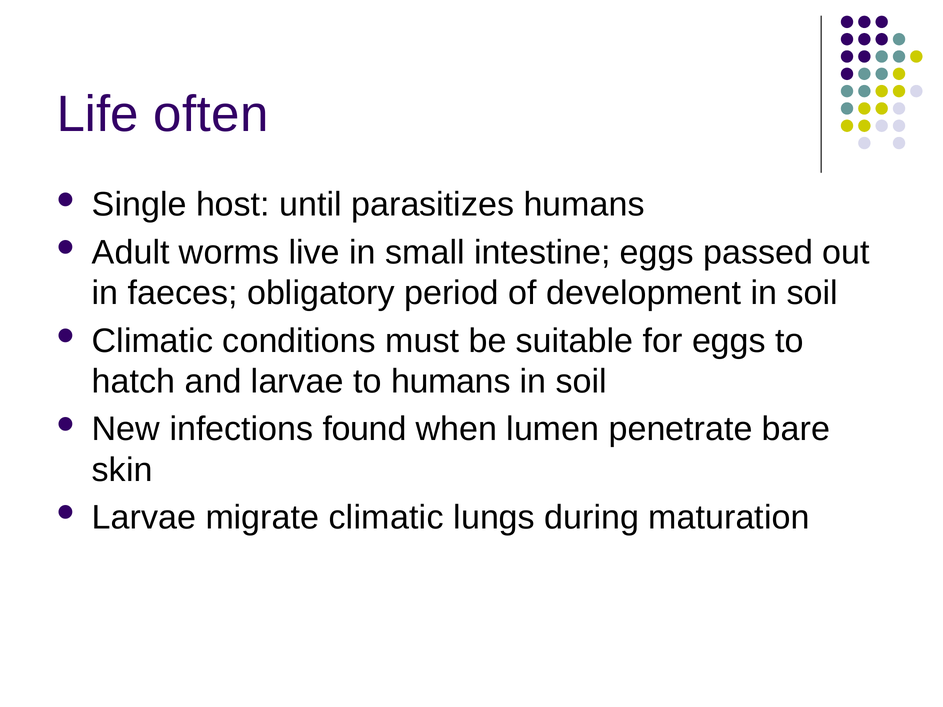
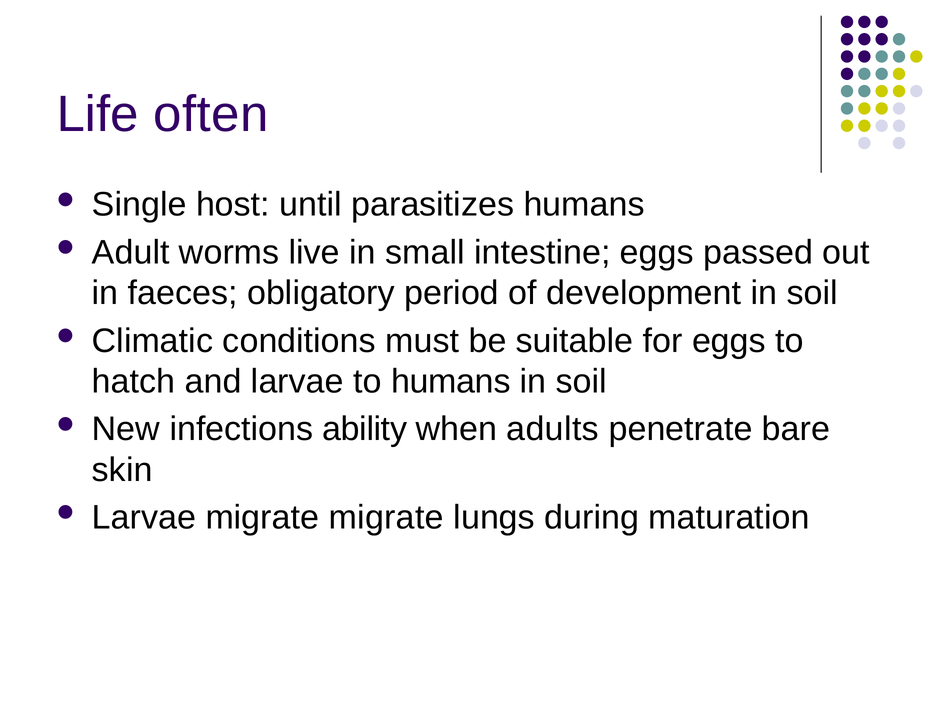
found: found -> ability
lumen: lumen -> adults
migrate climatic: climatic -> migrate
